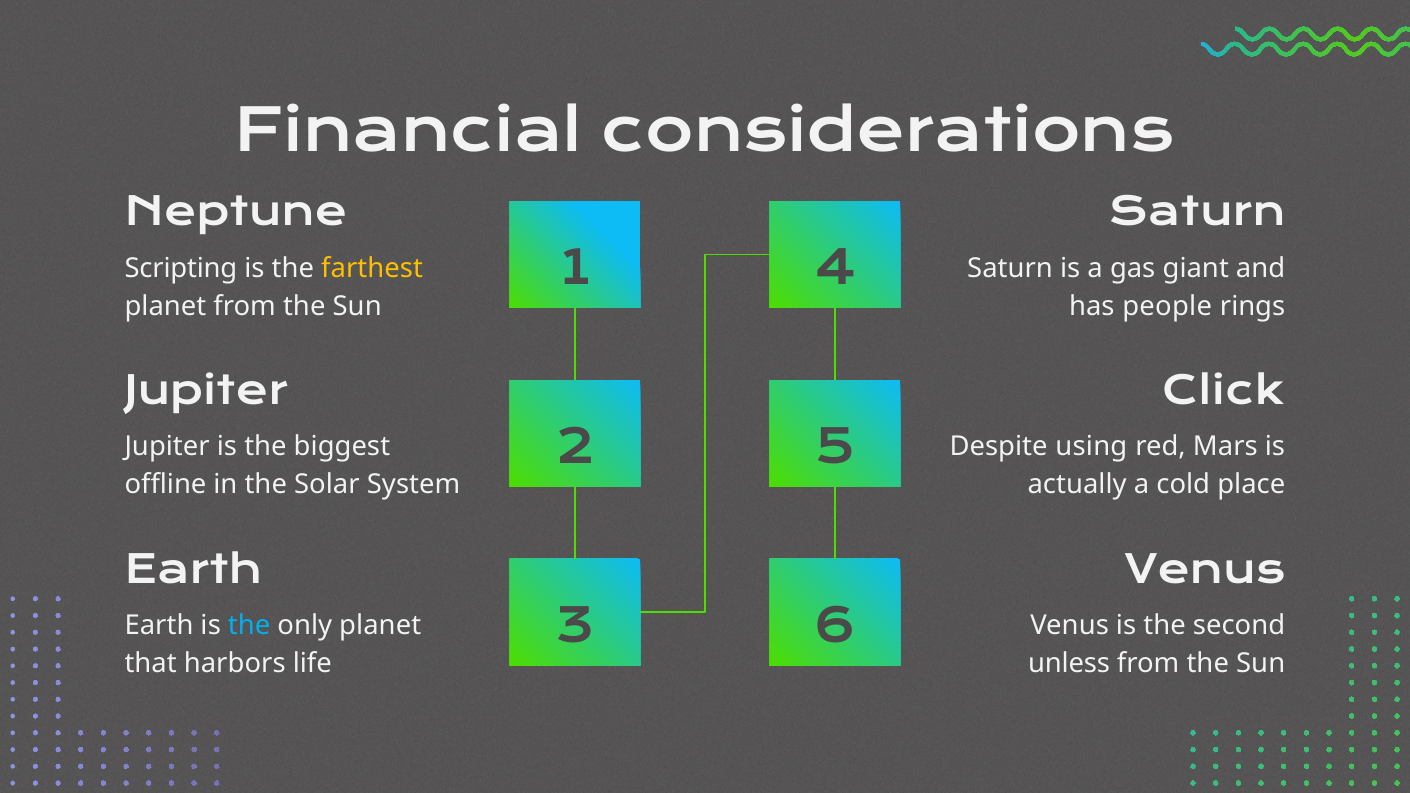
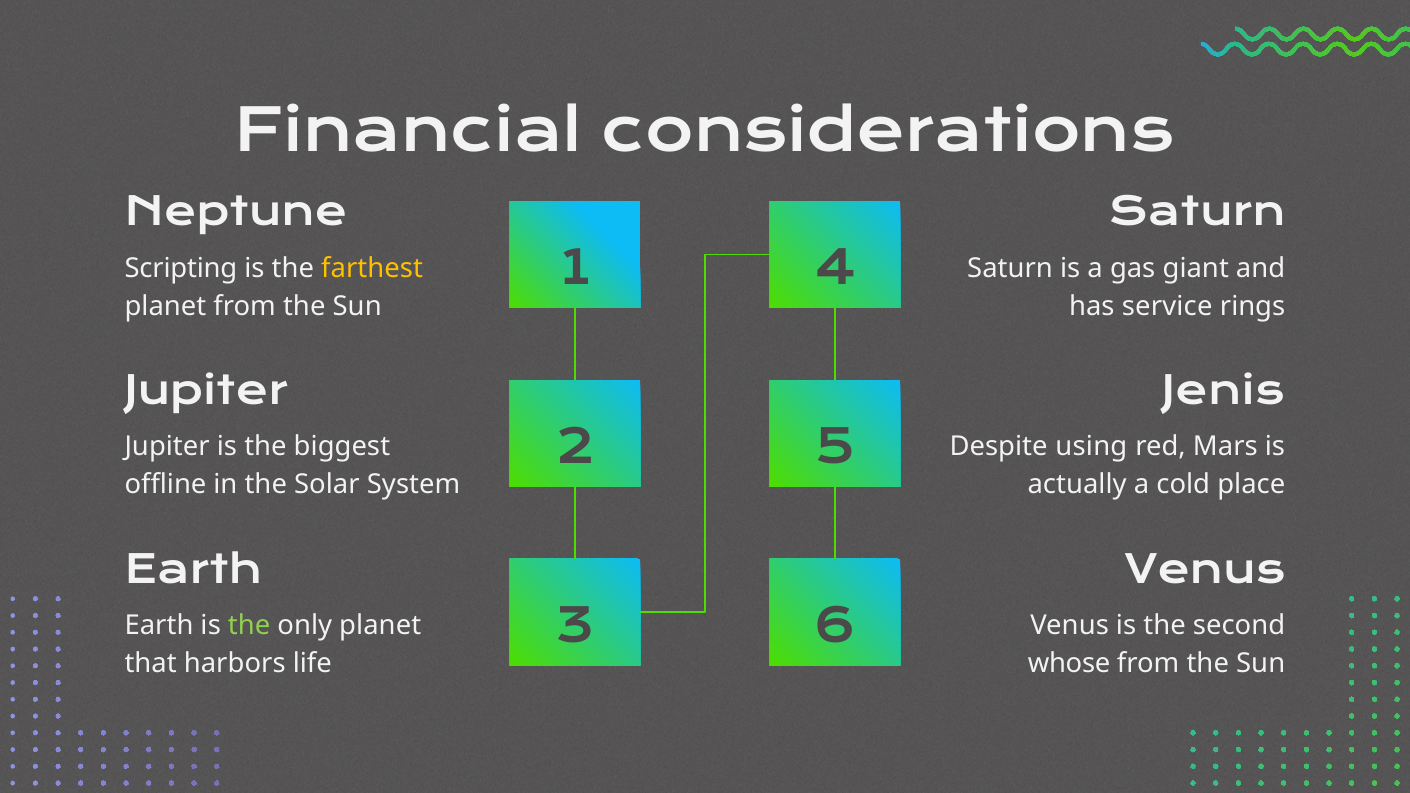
people: people -> service
Click: Click -> Jenis
the at (249, 626) colour: light blue -> light green
unless: unless -> whose
